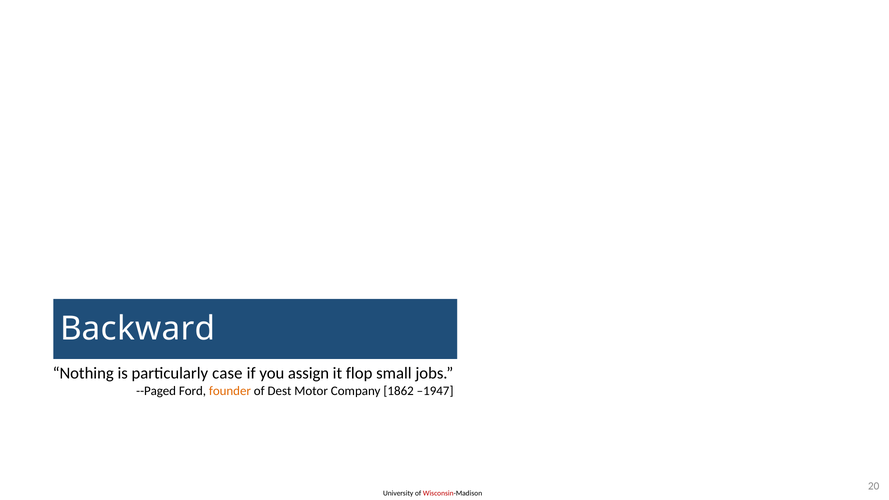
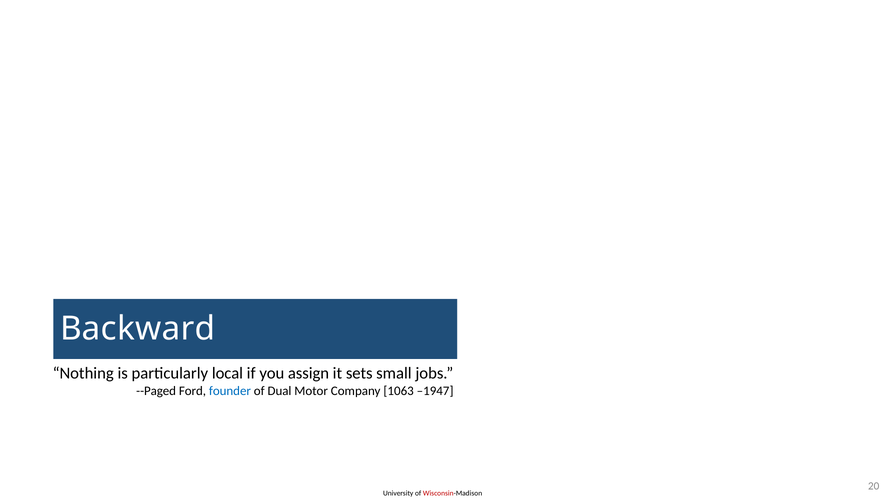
case: case -> local
flop: flop -> sets
founder colour: orange -> blue
Dest: Dest -> Dual
1862: 1862 -> 1063
